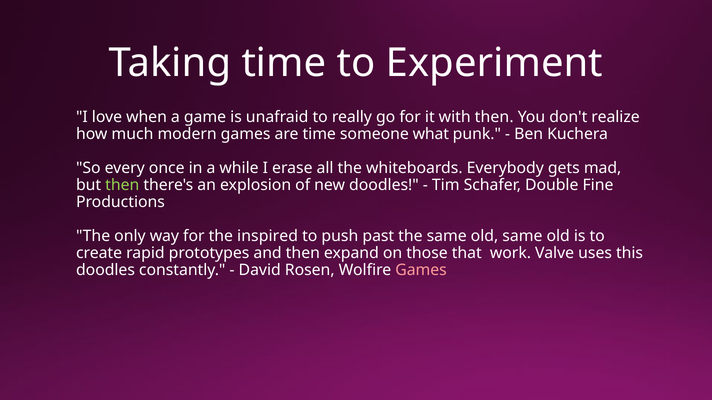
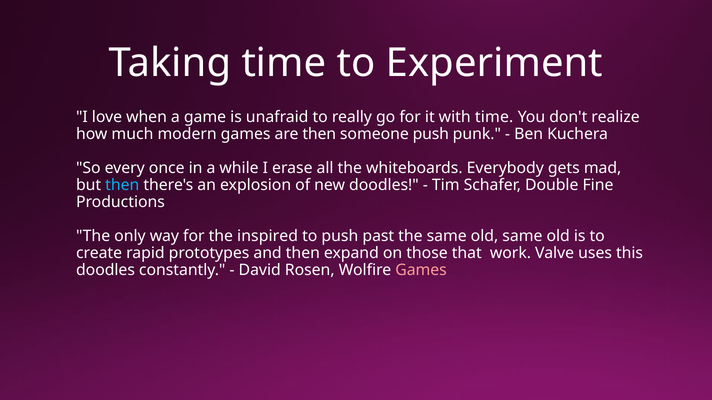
with then: then -> time
are time: time -> then
someone what: what -> push
then at (122, 185) colour: light green -> light blue
